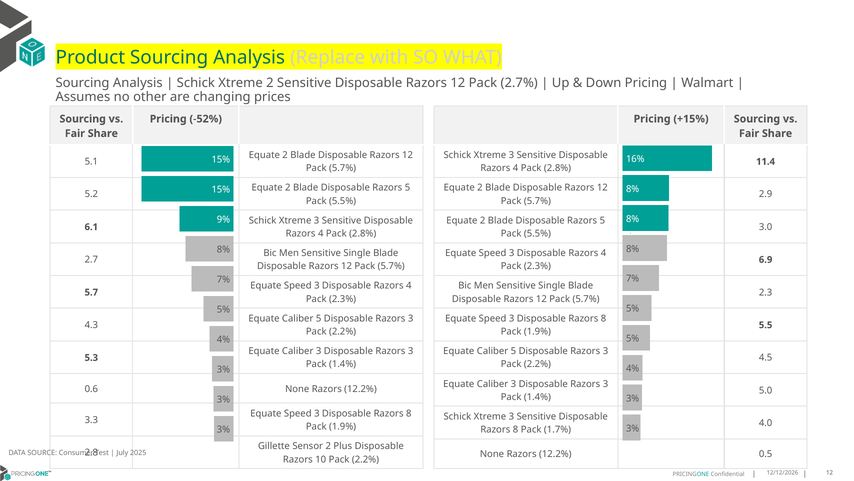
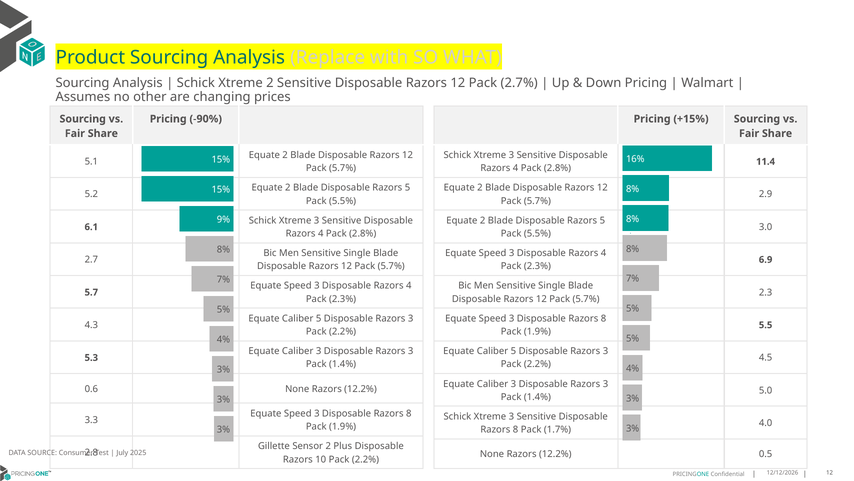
-52%: -52% -> -90%
